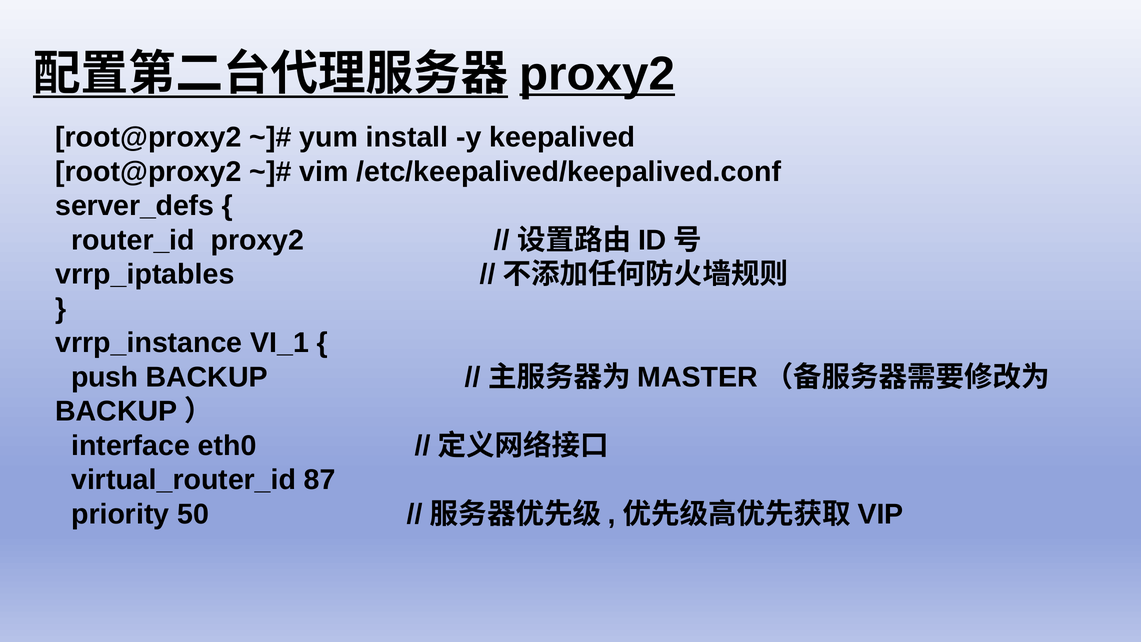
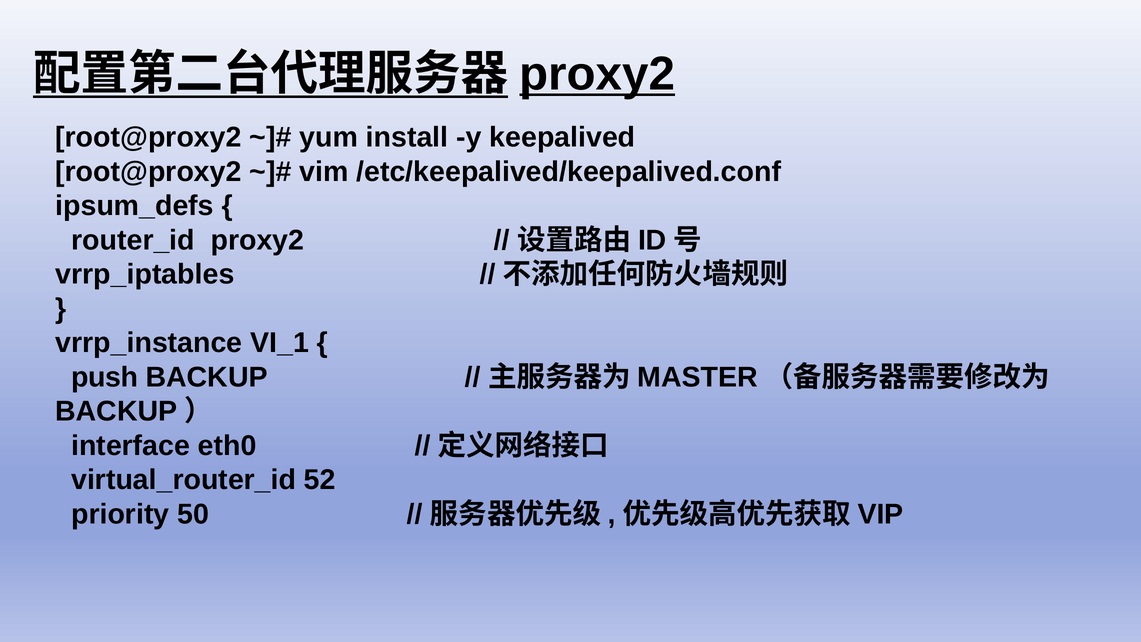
server_defs: server_defs -> ipsum_defs
87: 87 -> 52
